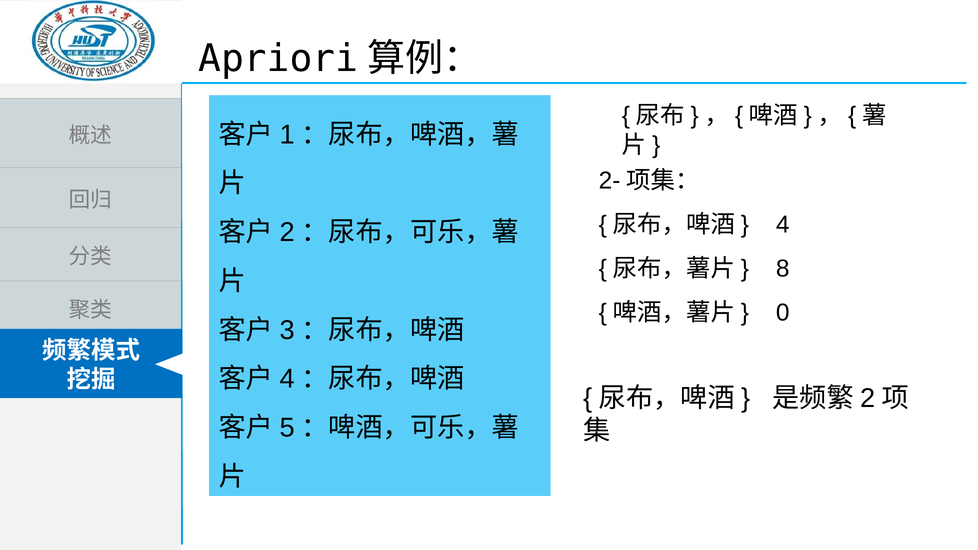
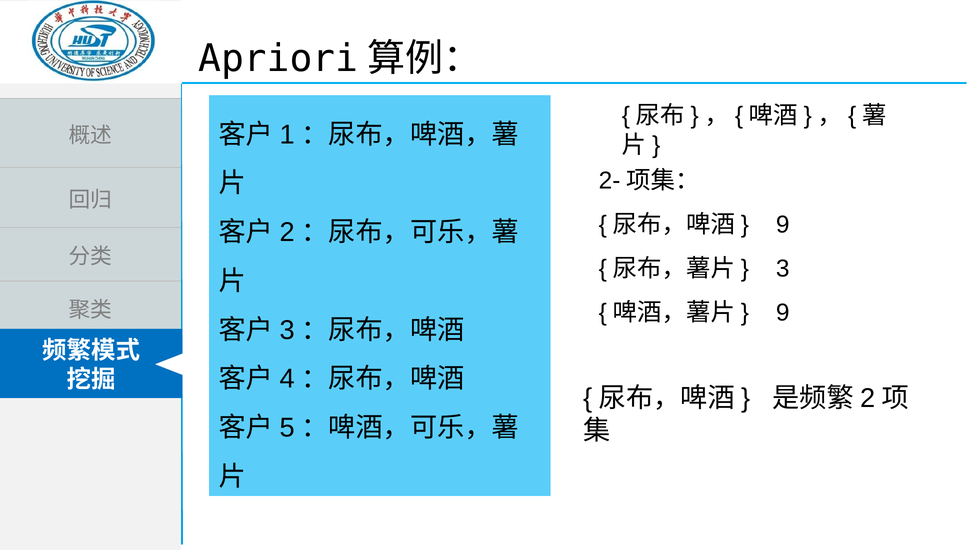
4 at (783, 225): 4 -> 9
8: 8 -> 3
0 at (783, 313): 0 -> 9
